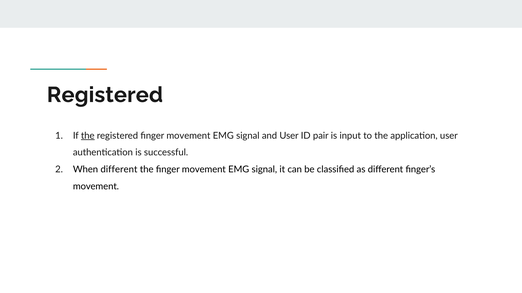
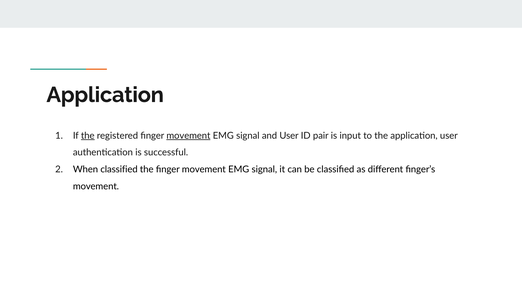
Registered at (105, 95): Registered -> Application
movement at (188, 136) underline: none -> present
When different: different -> classified
